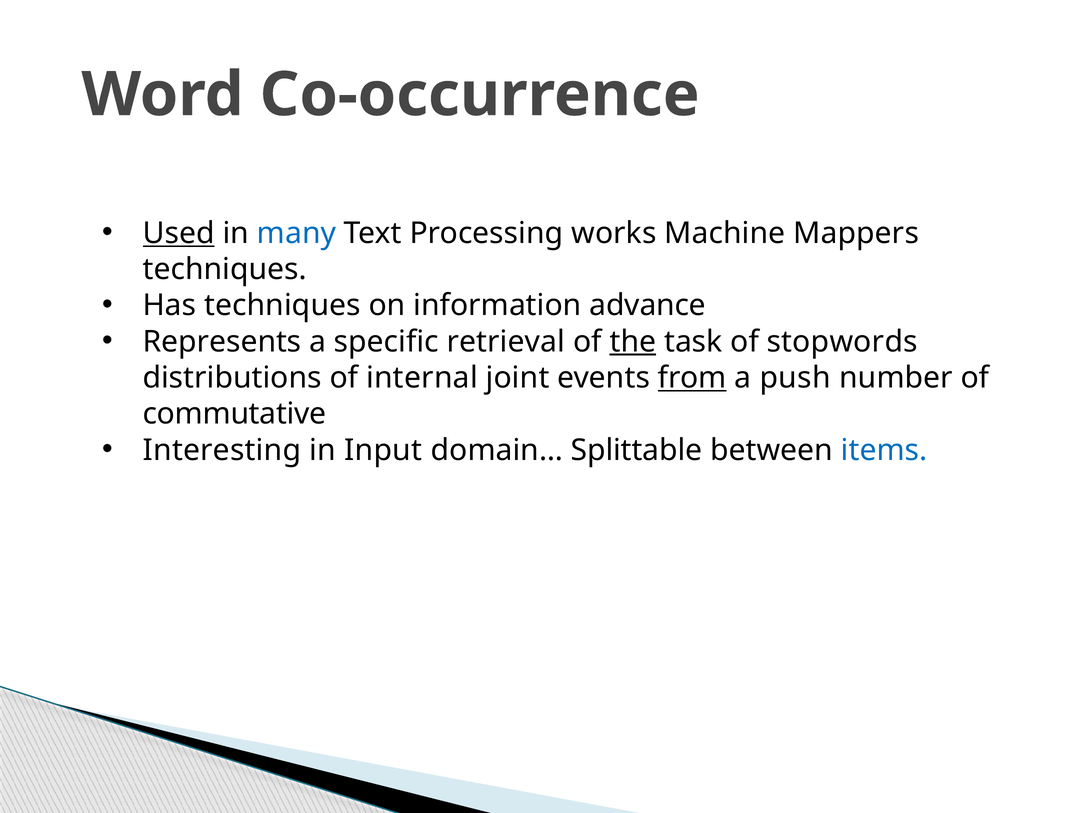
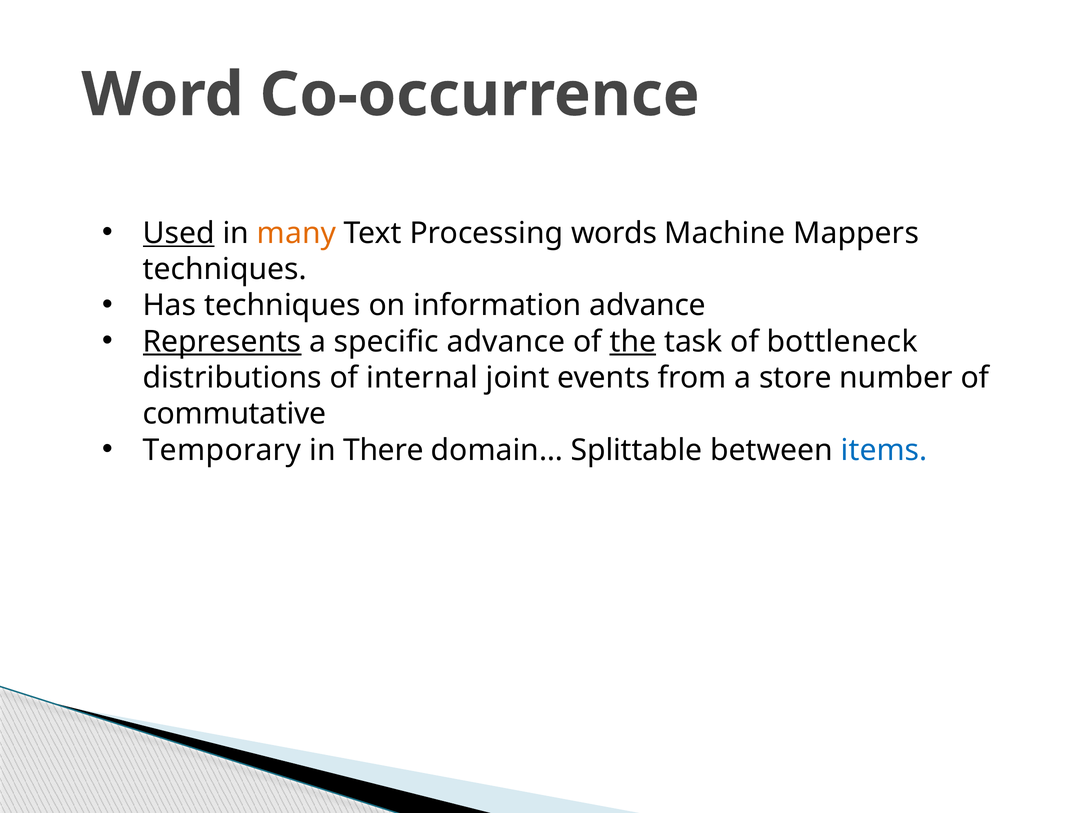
many colour: blue -> orange
works: works -> words
Represents underline: none -> present
specific retrieval: retrieval -> advance
stopwords: stopwords -> bottleneck
from underline: present -> none
push: push -> store
Interesting: Interesting -> Temporary
Input: Input -> There
